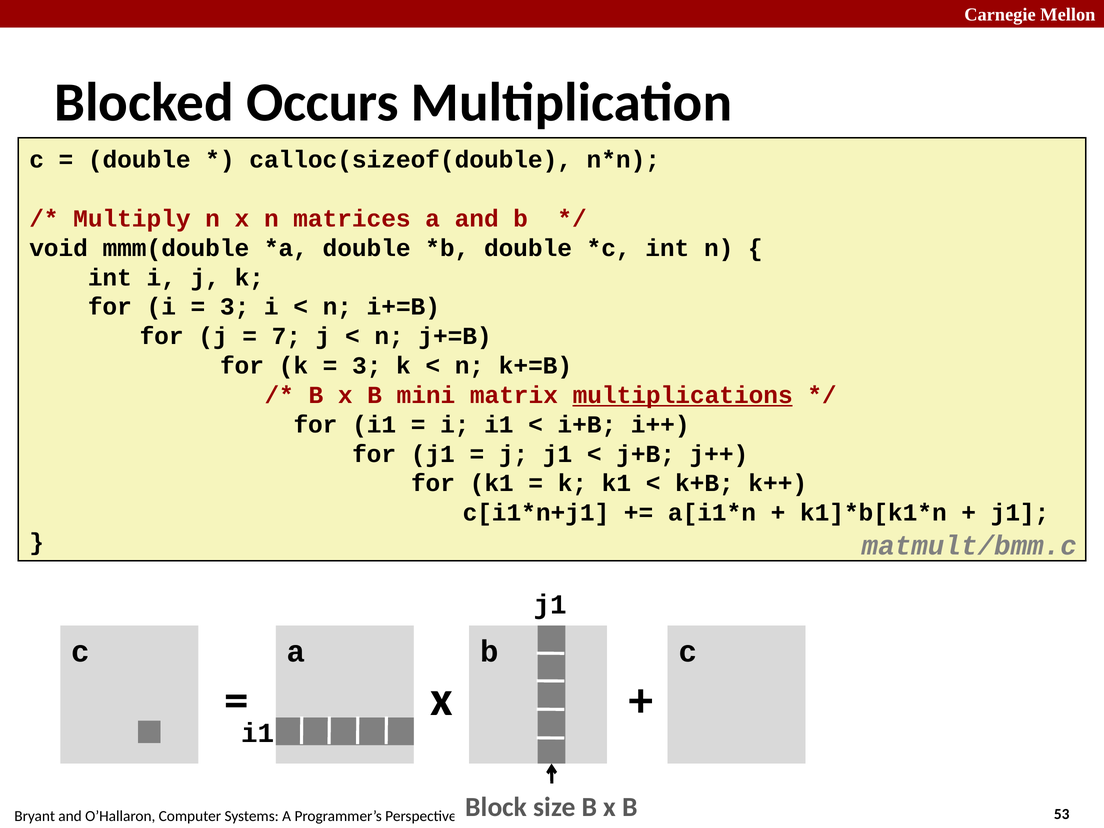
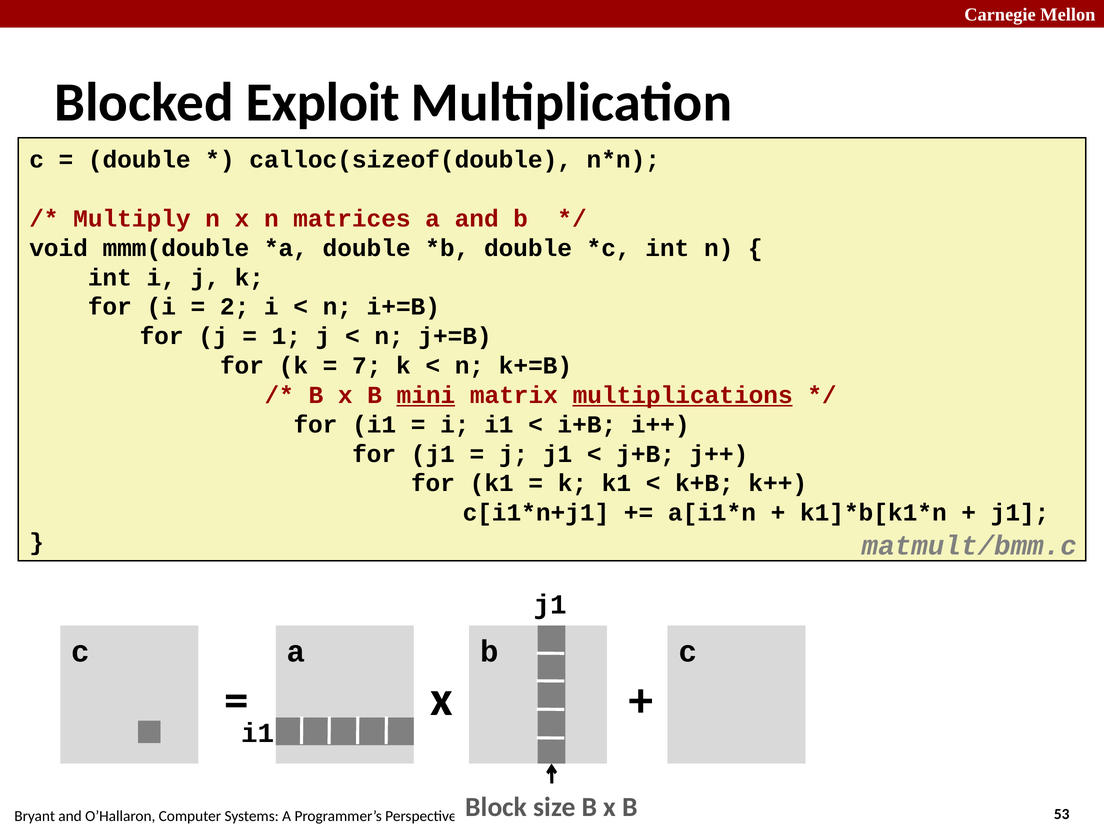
Occurs: Occurs -> Exploit
3 at (235, 307): 3 -> 2
7: 7 -> 1
3 at (367, 366): 3 -> 7
mini underline: none -> present
